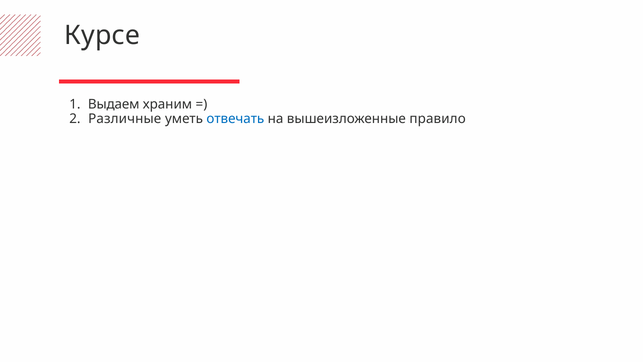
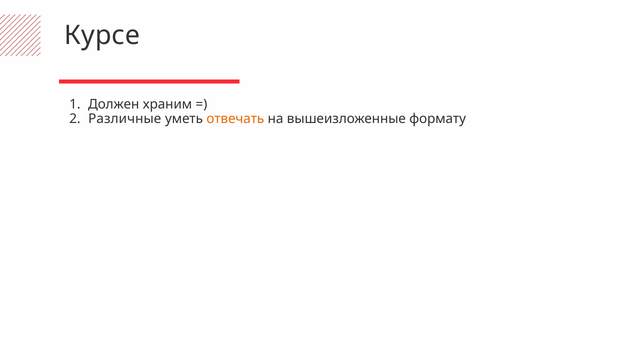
Выдаем: Выдаем -> Должен
отвечать colour: blue -> orange
правило: правило -> формату
